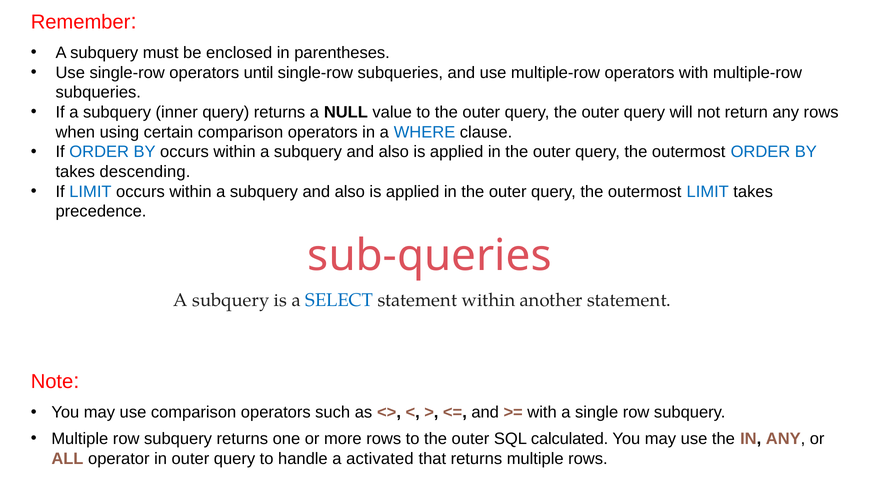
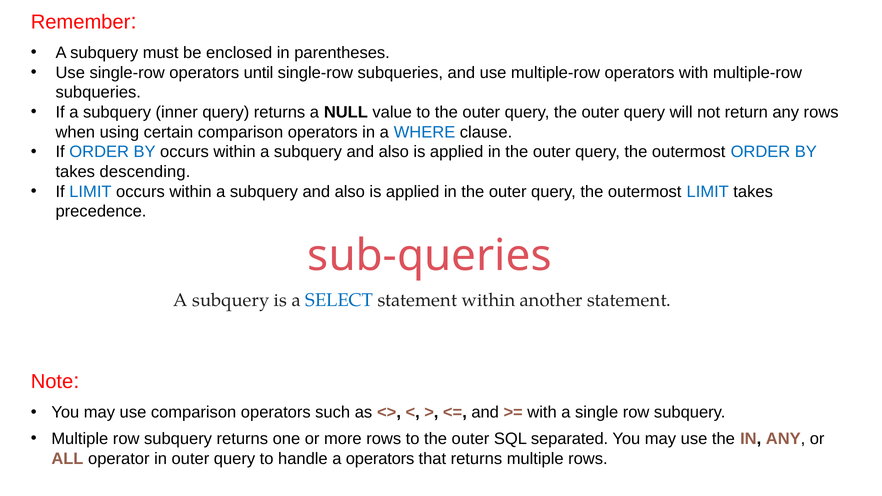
calculated: calculated -> separated
a activated: activated -> operators
